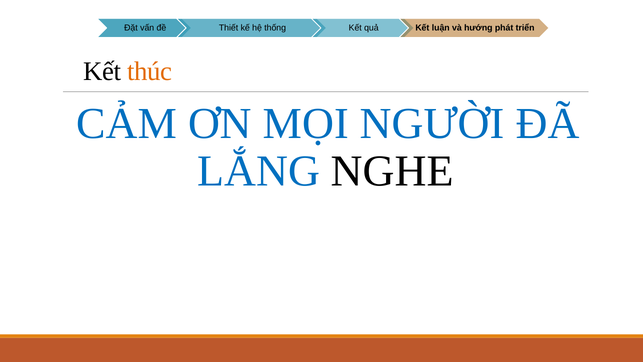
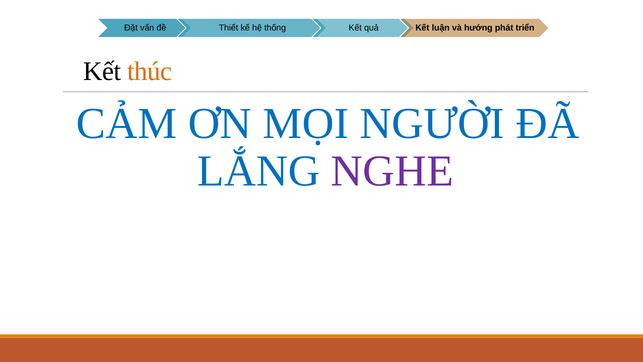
NGHE colour: black -> purple
